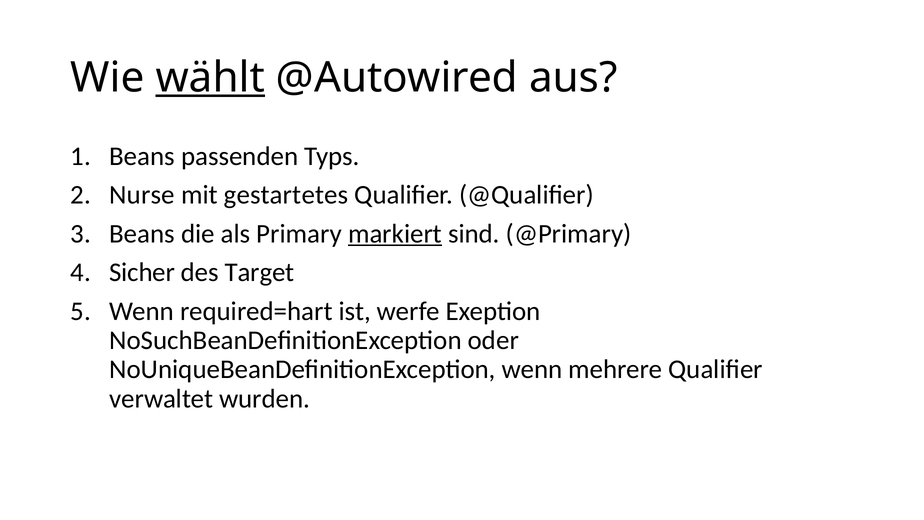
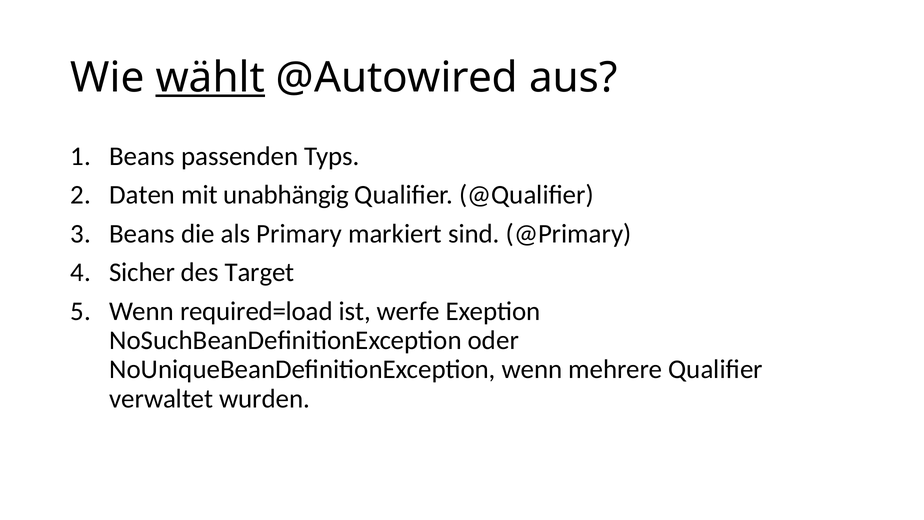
Nurse: Nurse -> Daten
gestartetes: gestartetes -> unabhängig
markiert underline: present -> none
required=hart: required=hart -> required=load
